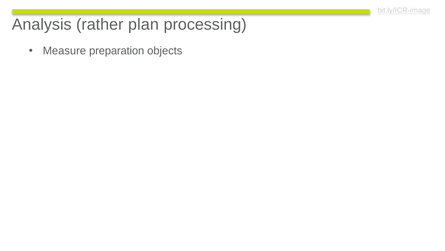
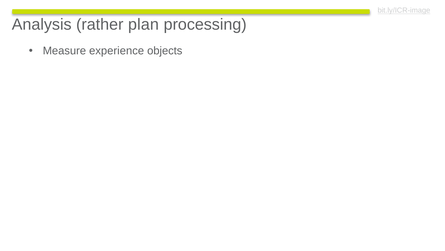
preparation: preparation -> experience
